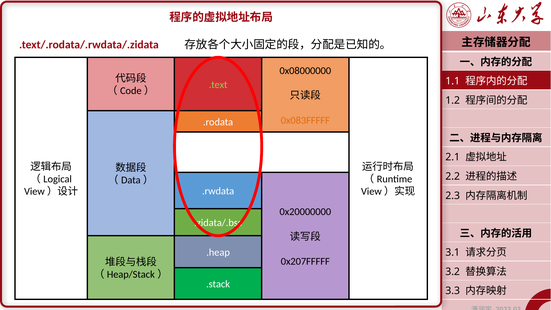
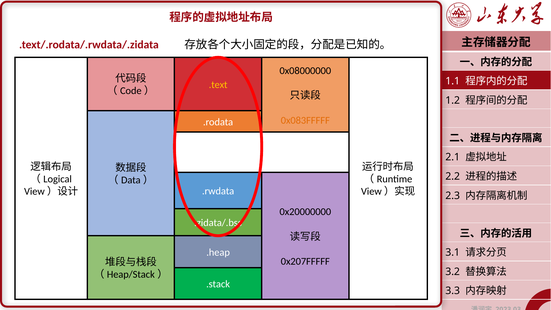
.text colour: light green -> yellow
